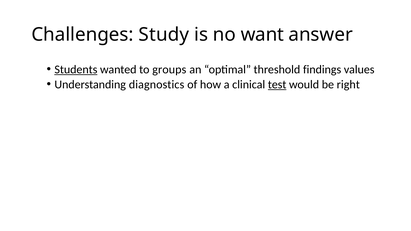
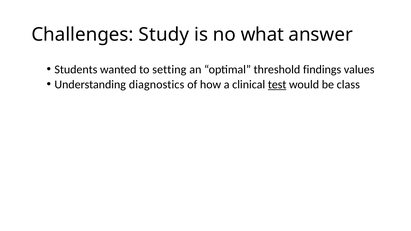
want: want -> what
Students underline: present -> none
groups: groups -> setting
right: right -> class
